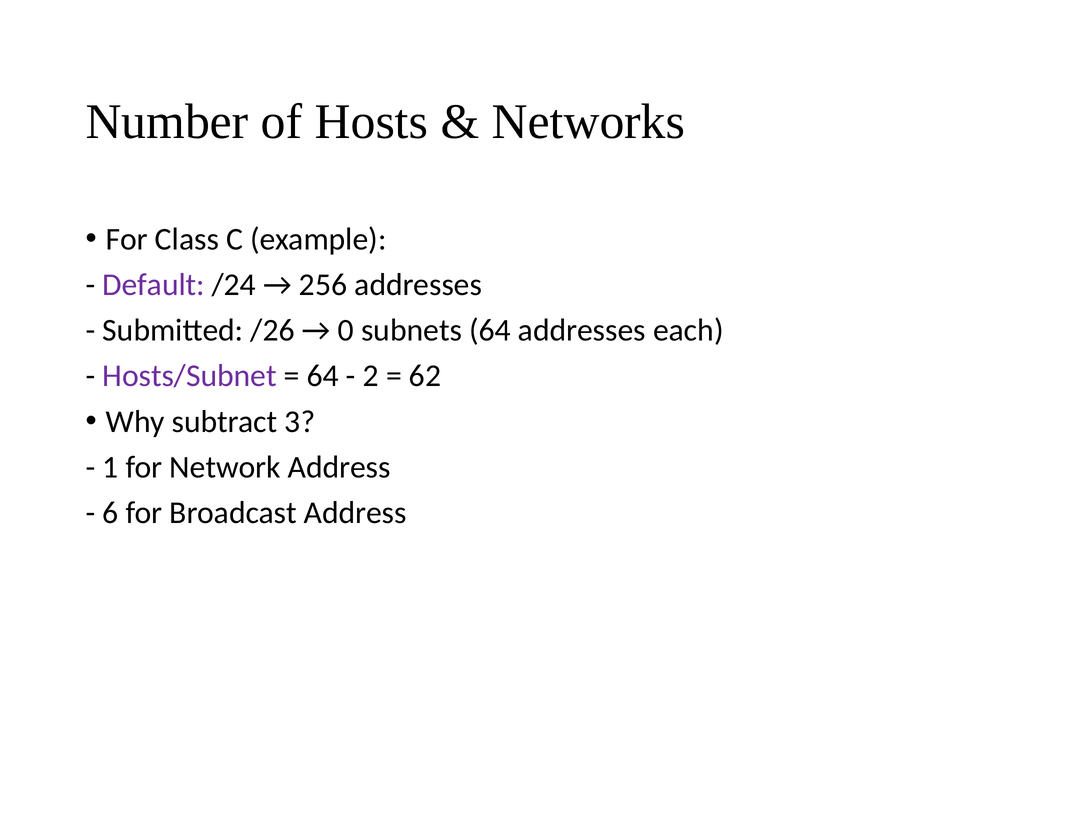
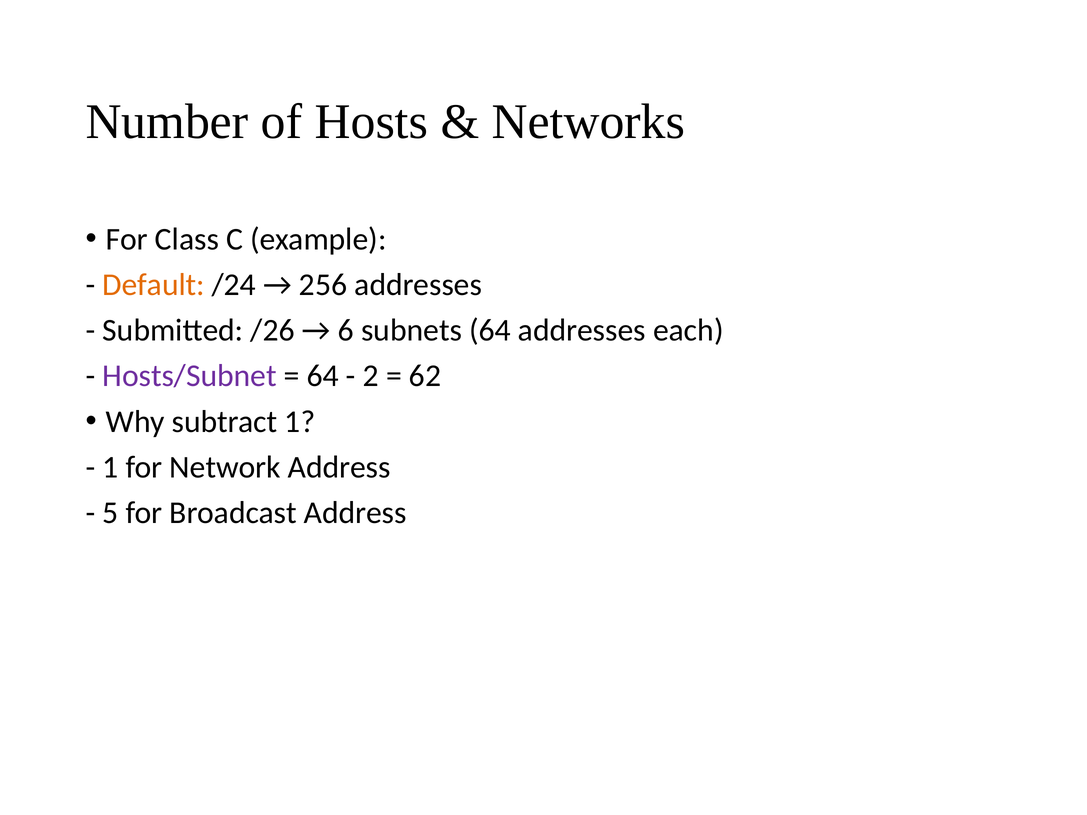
Default colour: purple -> orange
0: 0 -> 6
subtract 3: 3 -> 1
6: 6 -> 5
